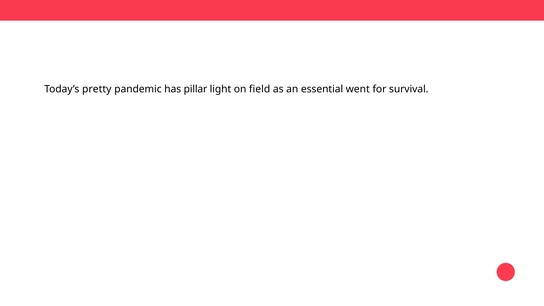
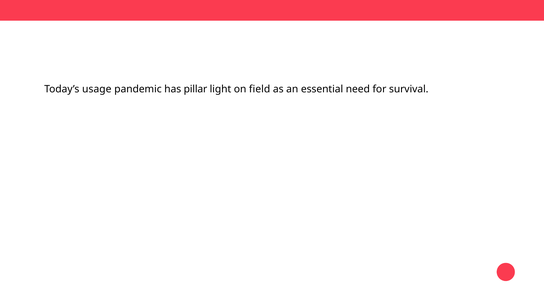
pretty: pretty -> usage
went: went -> need
